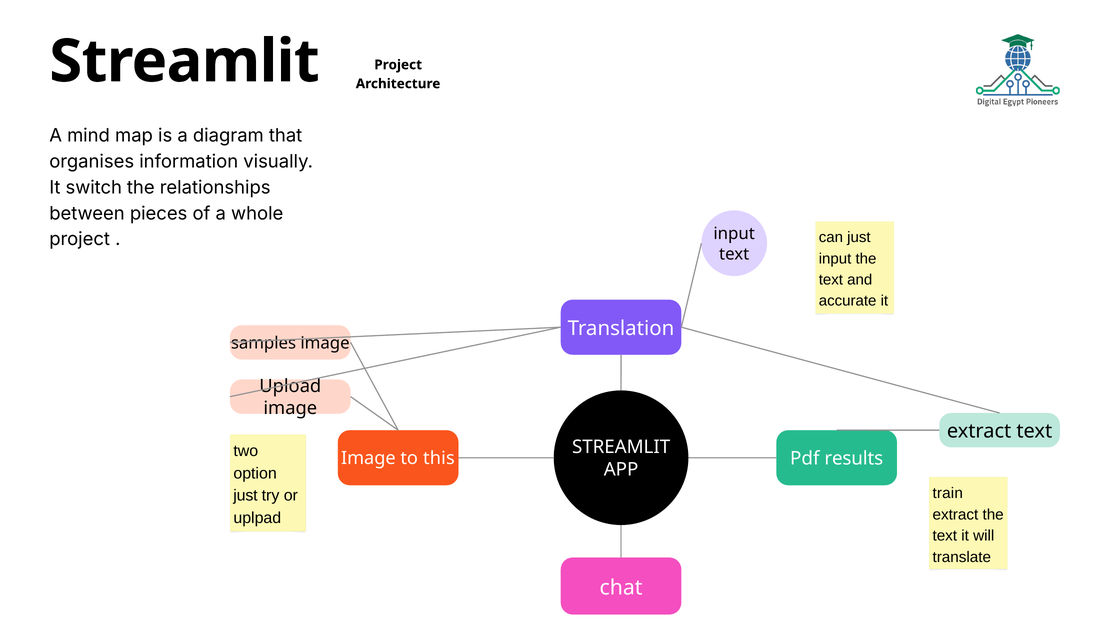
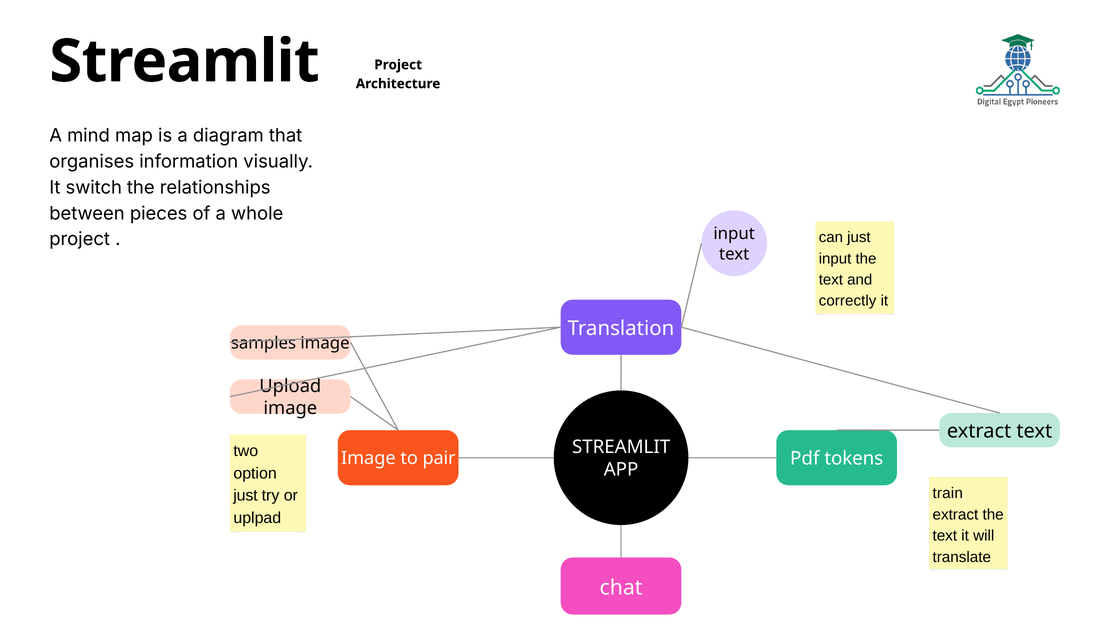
accurate: accurate -> correctly
results: results -> tokens
this: this -> pair
